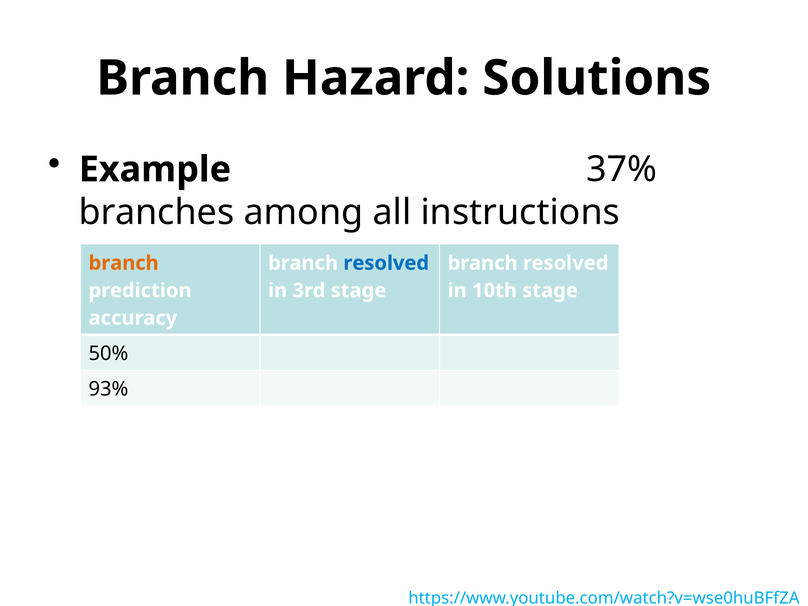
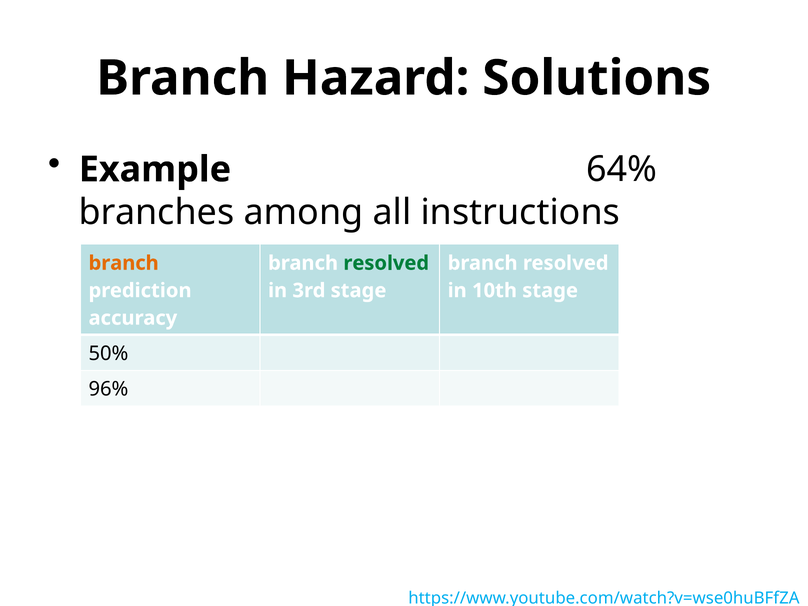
37%: 37% -> 64%
resolved at (386, 263) colour: blue -> green
93%: 93% -> 96%
